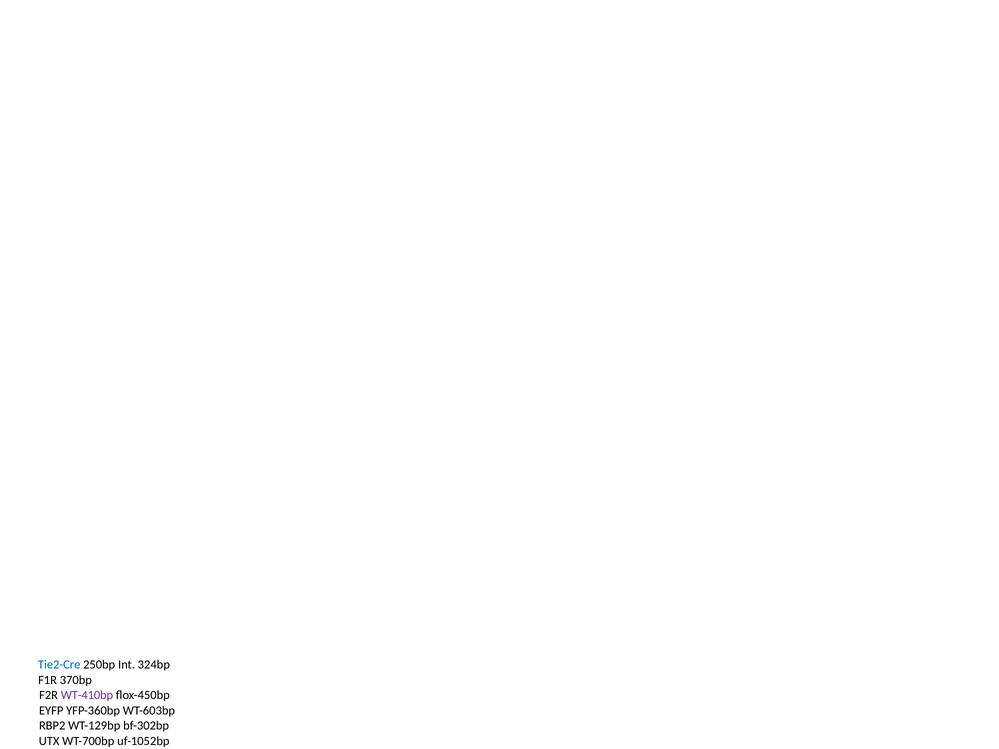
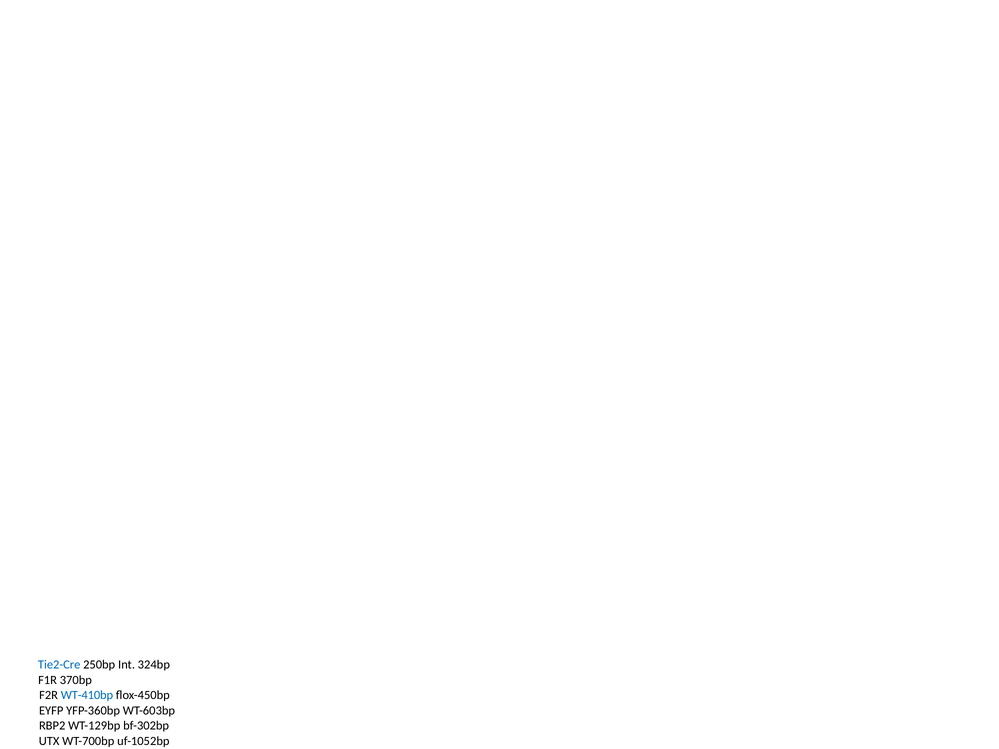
WT-410bp colour: purple -> blue
